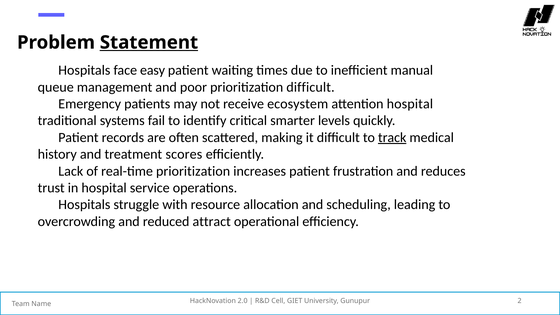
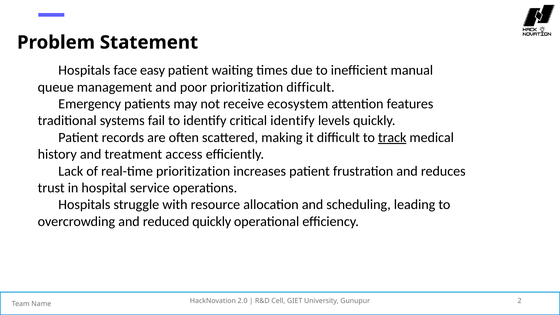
Statement underline: present -> none
attention hospital: hospital -> features
critical smarter: smarter -> identify
scores: scores -> access
reduced attract: attract -> quickly
